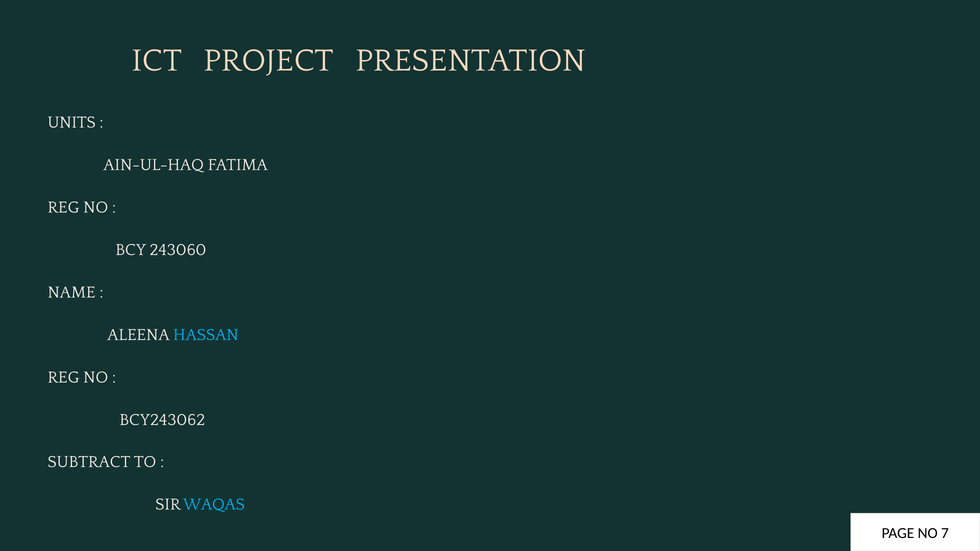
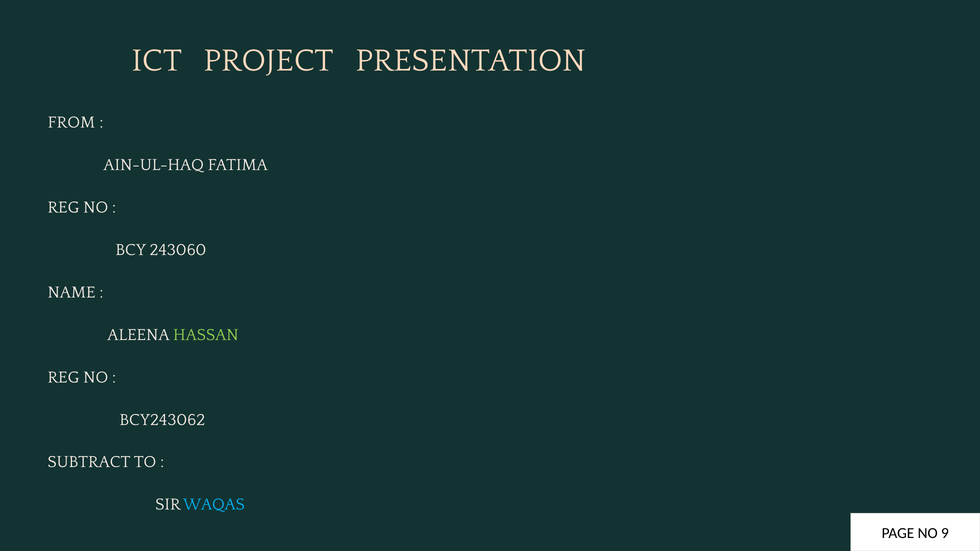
UNITS: UNITS -> FROM
HASSAN colour: light blue -> light green
7: 7 -> 9
